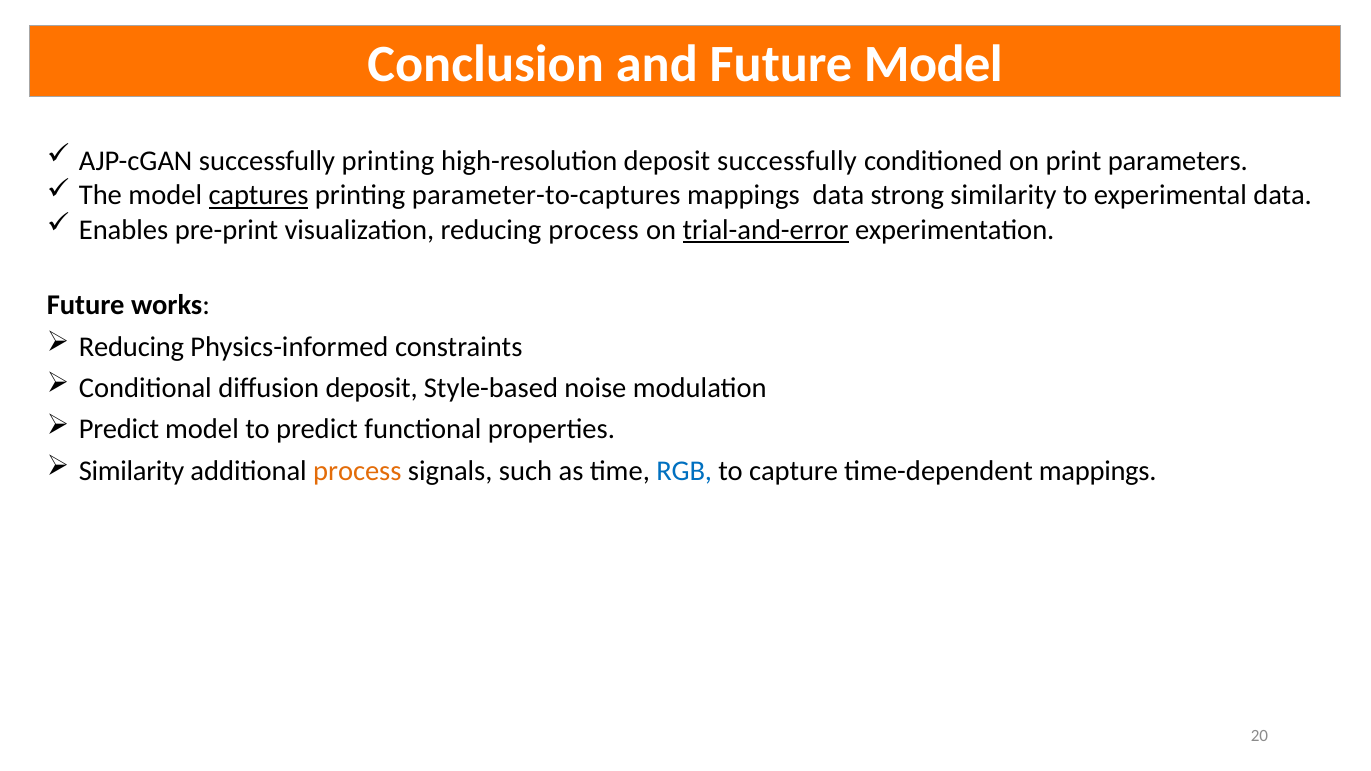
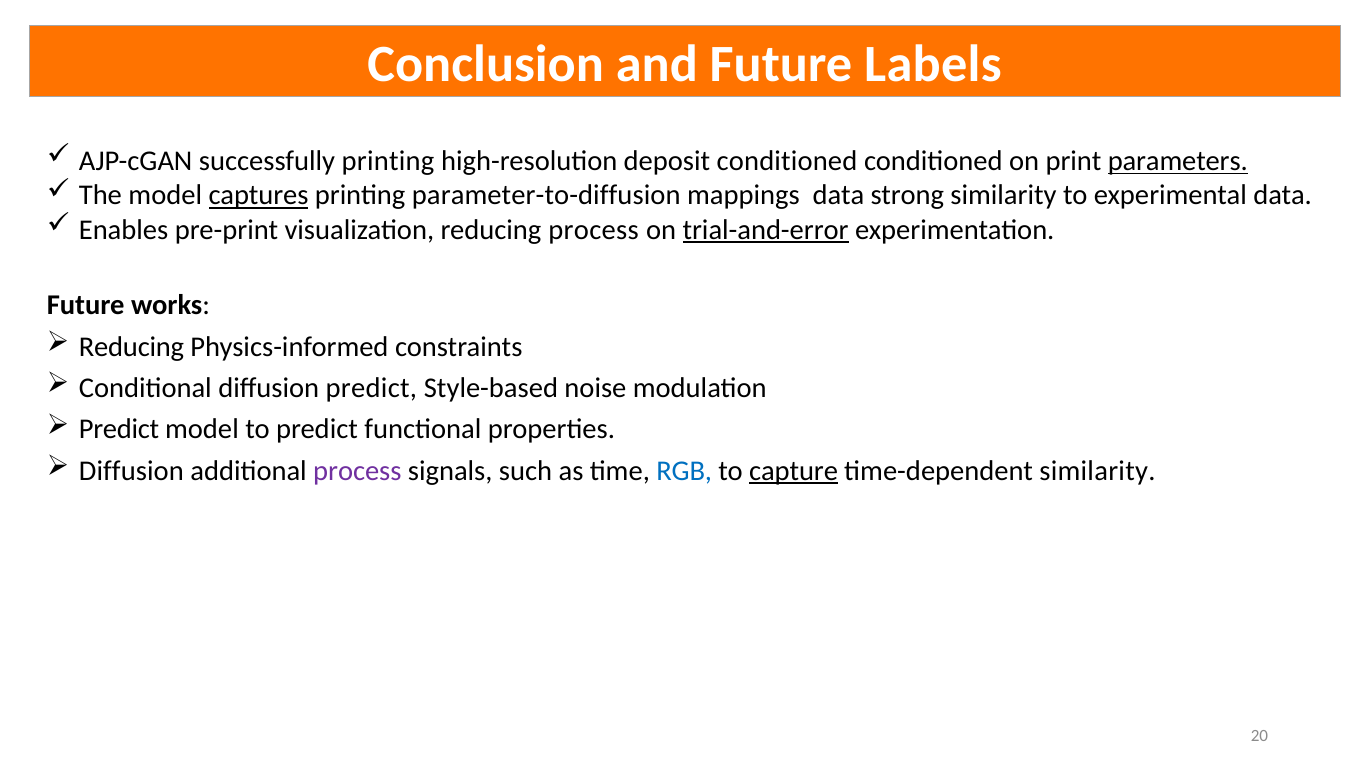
Future Model: Model -> Labels
deposit successfully: successfully -> conditioned
parameters underline: none -> present
parameter-to-captures: parameter-to-captures -> parameter-to-diffusion
diffusion deposit: deposit -> predict
Similarity at (132, 471): Similarity -> Diffusion
process at (357, 471) colour: orange -> purple
capture underline: none -> present
time-dependent mappings: mappings -> similarity
